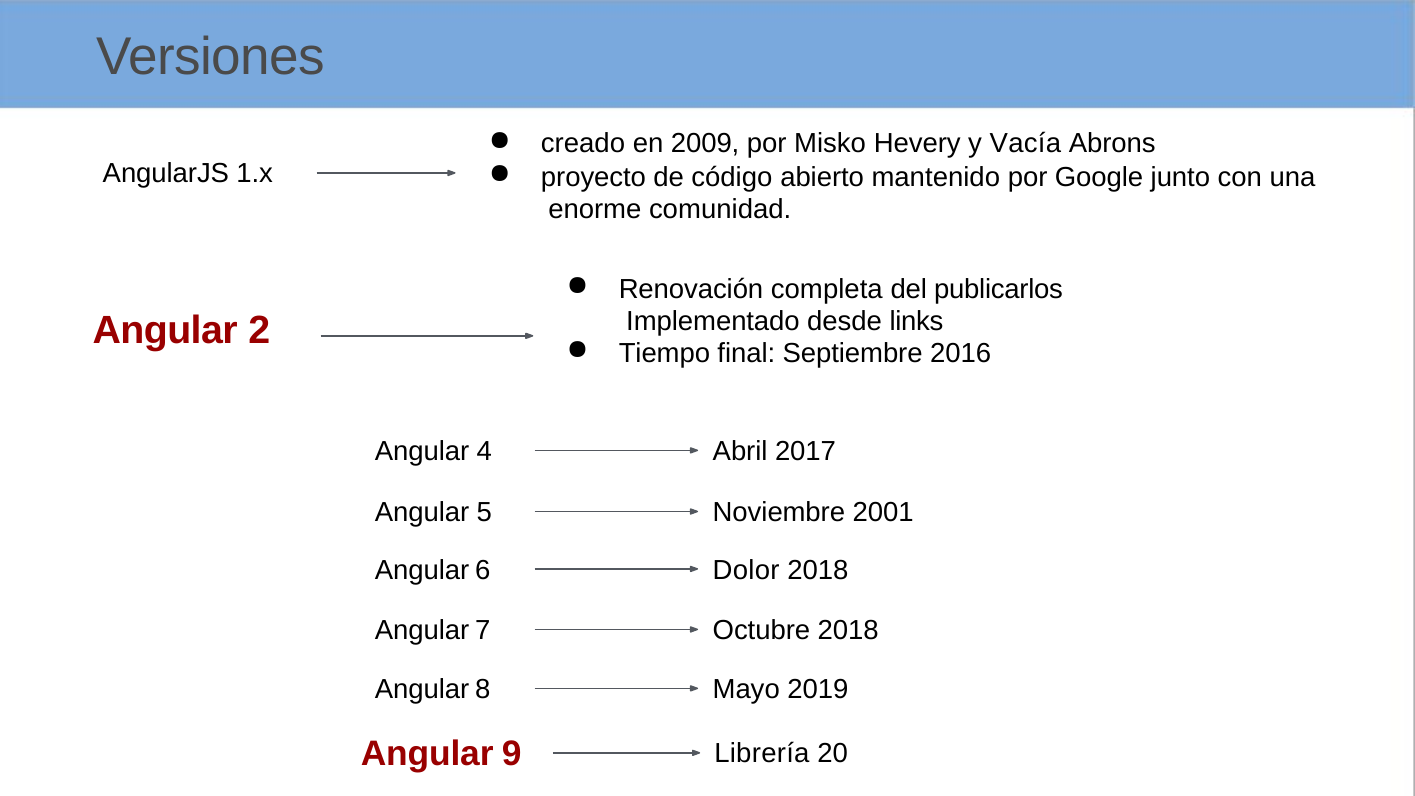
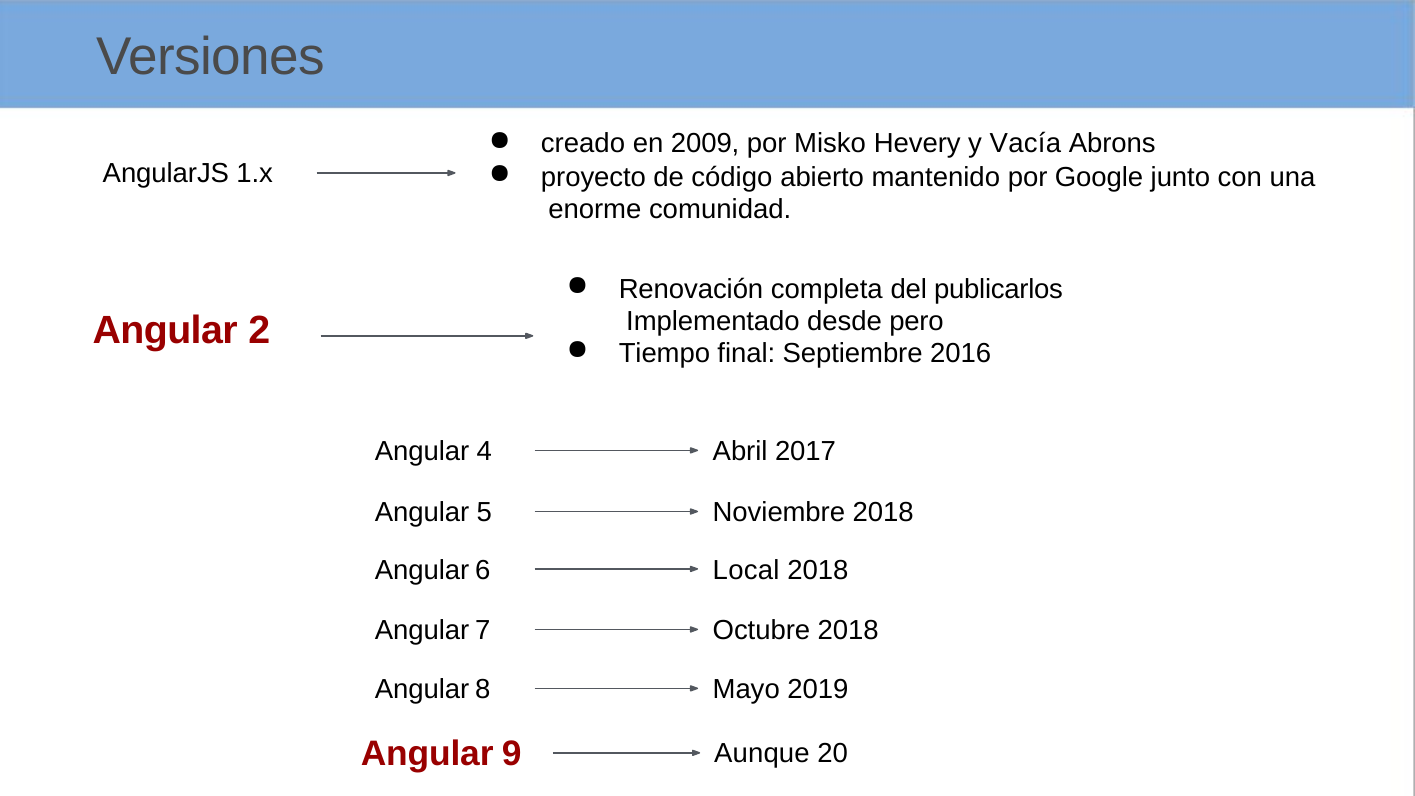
links: links -> pero
Noviembre 2001: 2001 -> 2018
Dolor: Dolor -> Local
Librería: Librería -> Aunque
